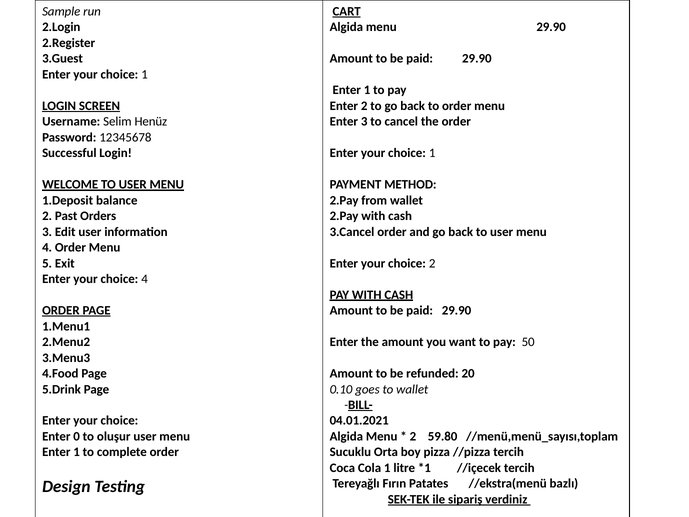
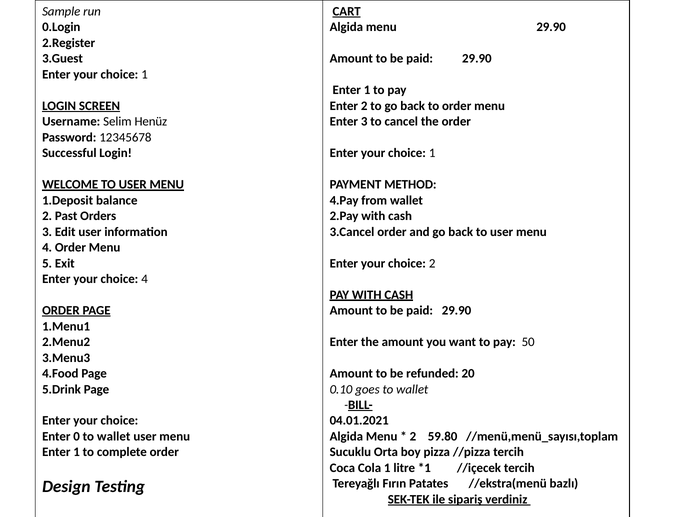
2.Login: 2.Login -> 0.Login
2.Pay at (344, 200): 2.Pay -> 4.Pay
0 to oluşur: oluşur -> wallet
